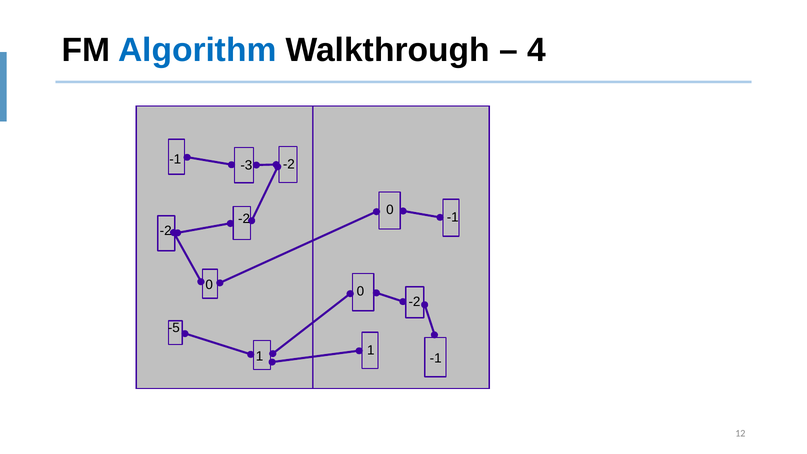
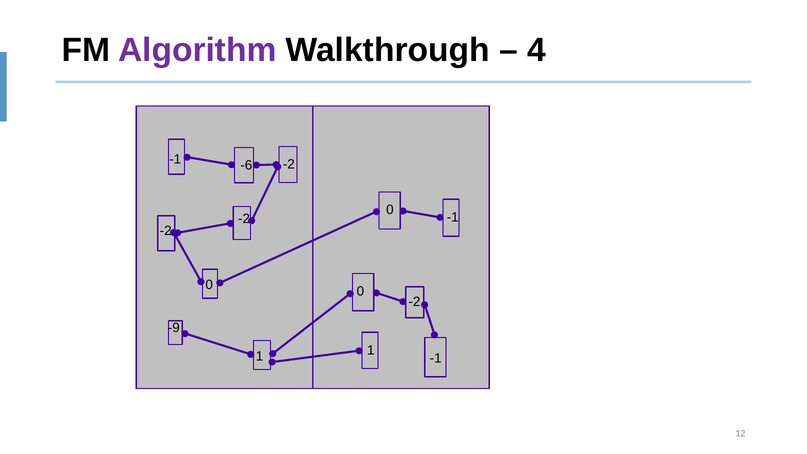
Algorithm colour: blue -> purple
-3: -3 -> -6
-5: -5 -> -9
